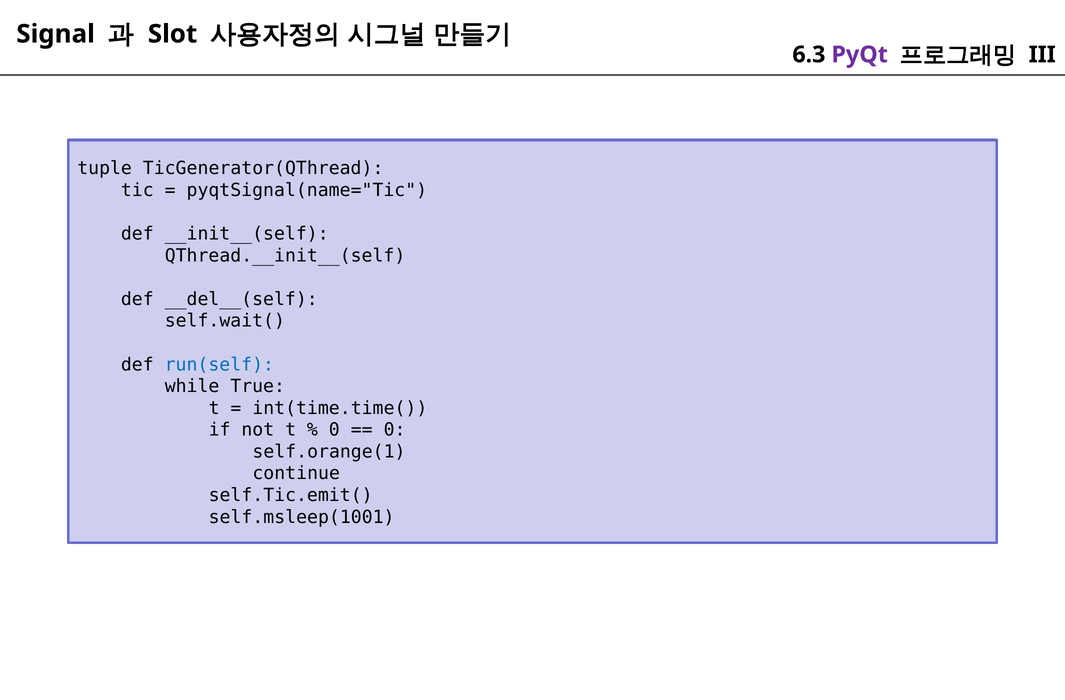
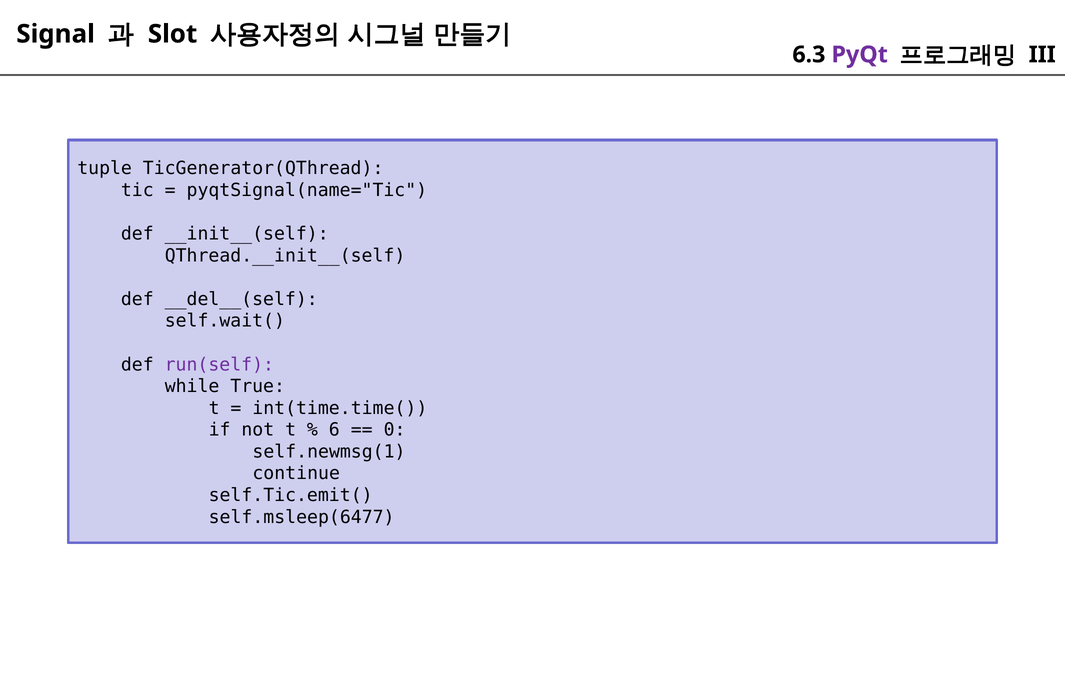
run(self colour: blue -> purple
0 at (334, 430): 0 -> 6
self.orange(1: self.orange(1 -> self.newmsg(1
self.msleep(1001: self.msleep(1001 -> self.msleep(6477
